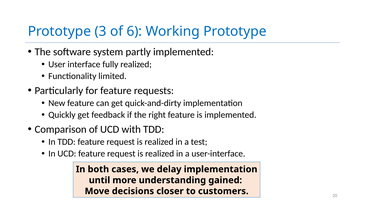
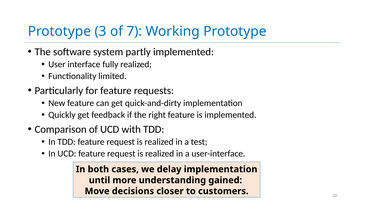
6: 6 -> 7
